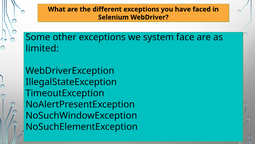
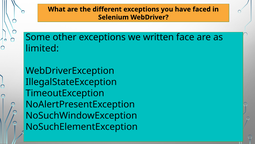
system: system -> written
